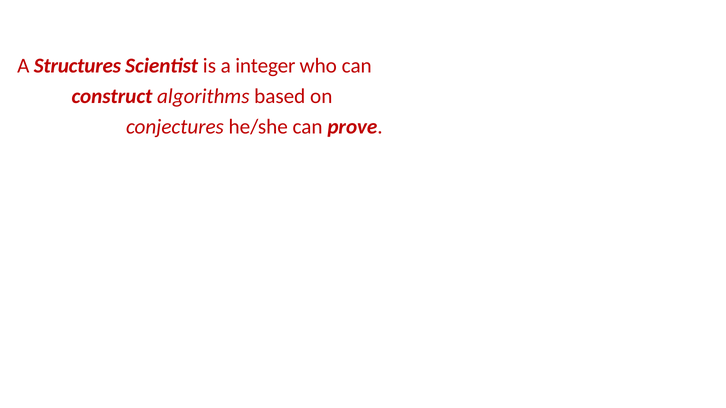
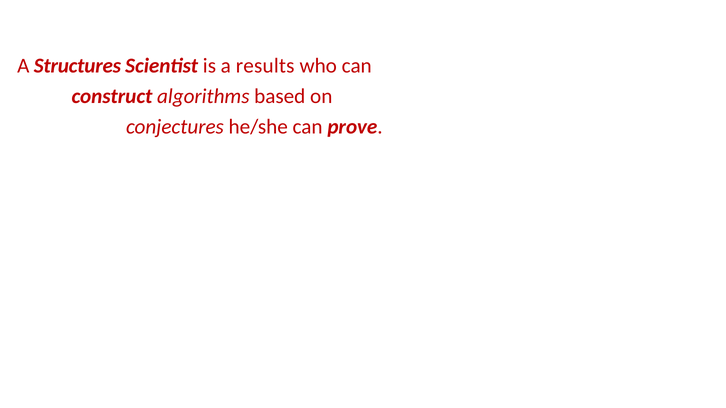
integer: integer -> results
